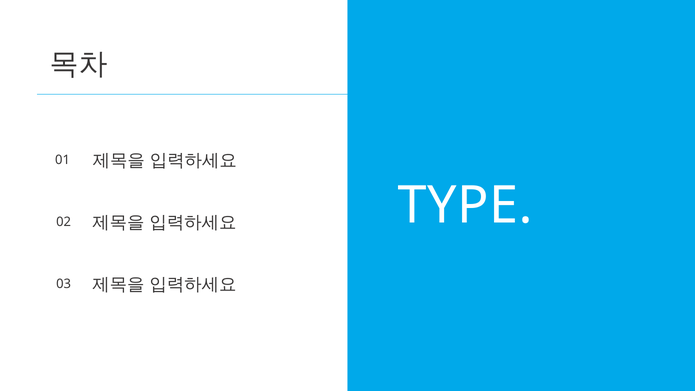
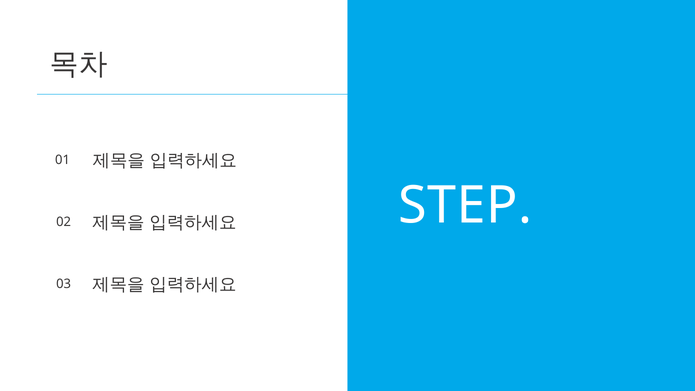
TYPE: TYPE -> STEP
